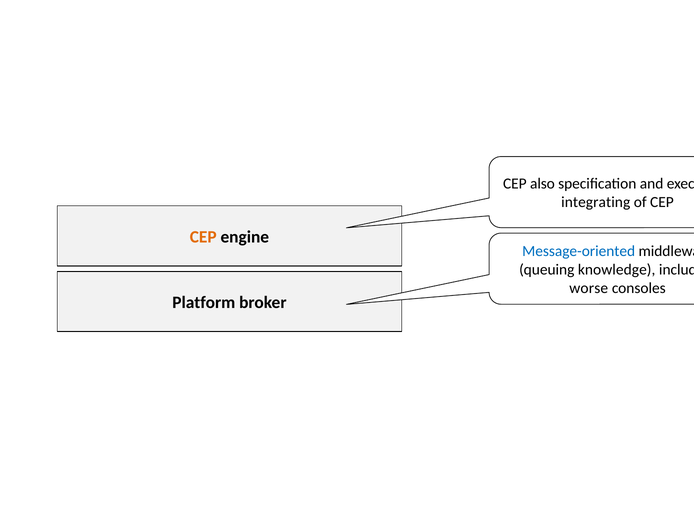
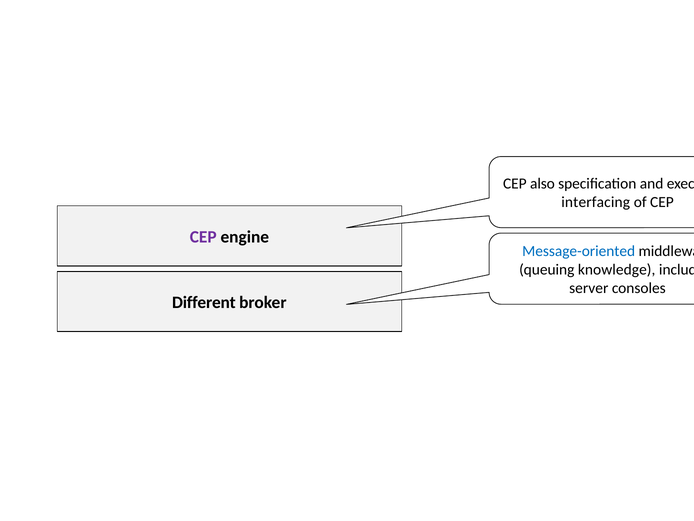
integrating: integrating -> interfacing
CEP at (203, 237) colour: orange -> purple
worse: worse -> server
Platform: Platform -> Different
